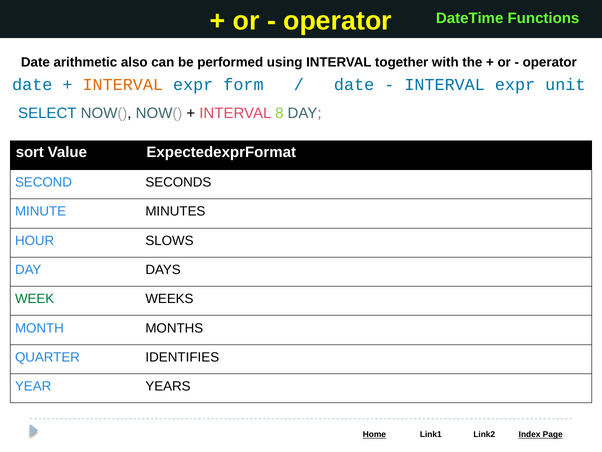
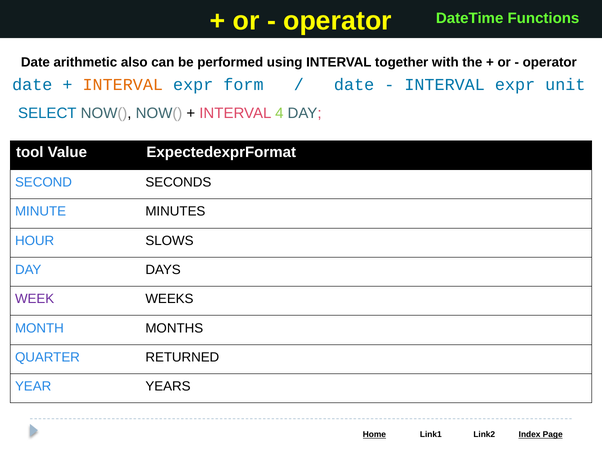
8: 8 -> 4
sort: sort -> tool
WEEK colour: green -> purple
IDENTIFIES: IDENTIFIES -> RETURNED
